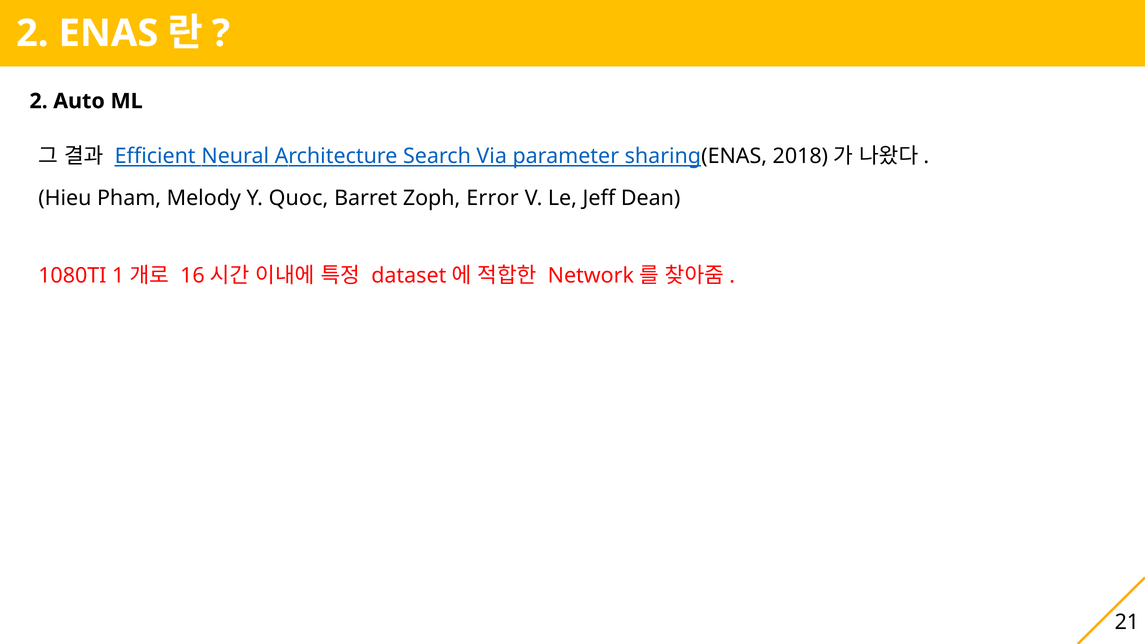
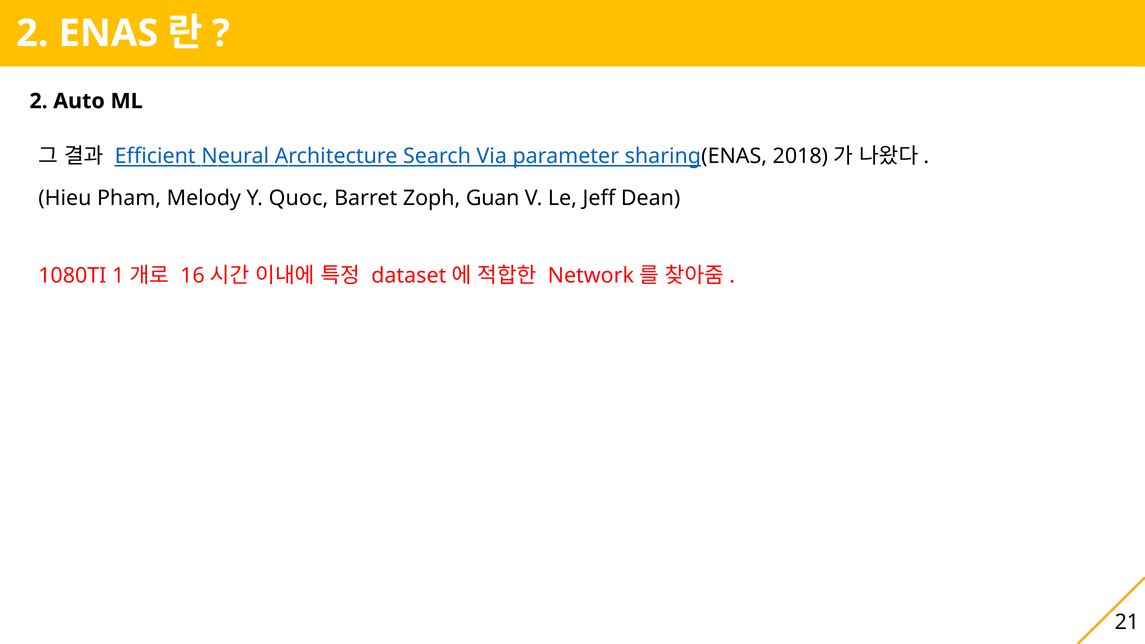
Error: Error -> Guan
